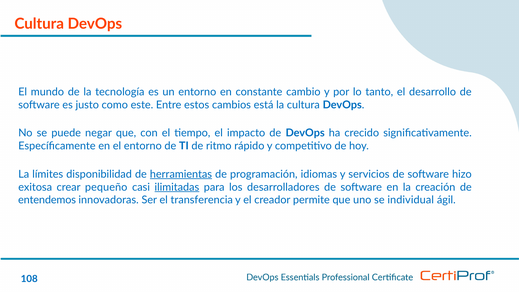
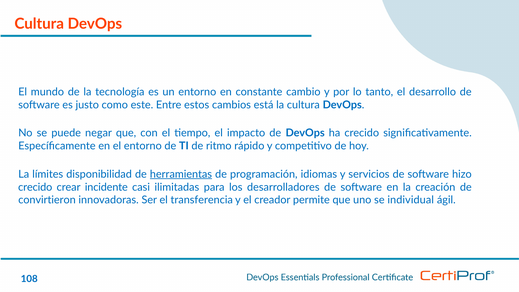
exitosa at (35, 187): exitosa -> crecido
pequeño: pequeño -> incidente
ilimitadas underline: present -> none
entendemos: entendemos -> convirtieron
